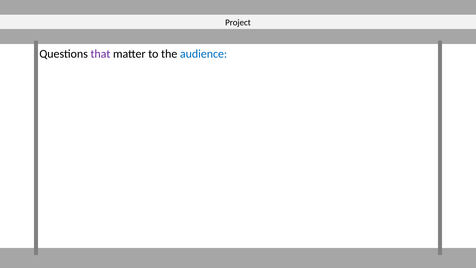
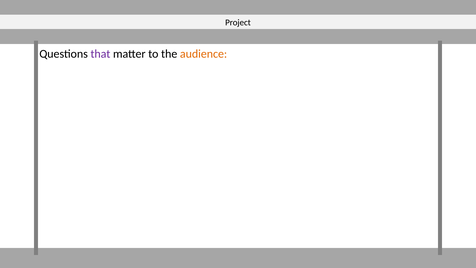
audience colour: blue -> orange
